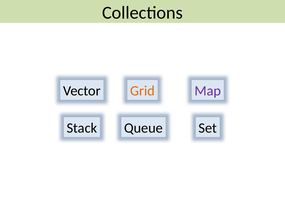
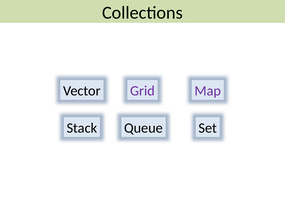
Grid colour: orange -> purple
